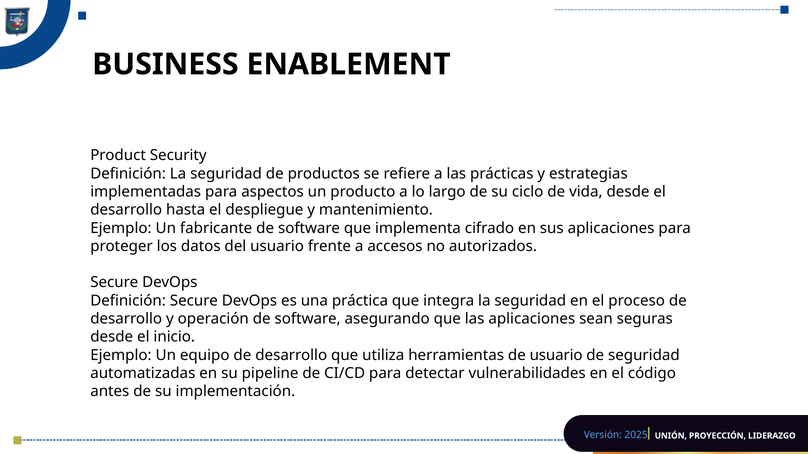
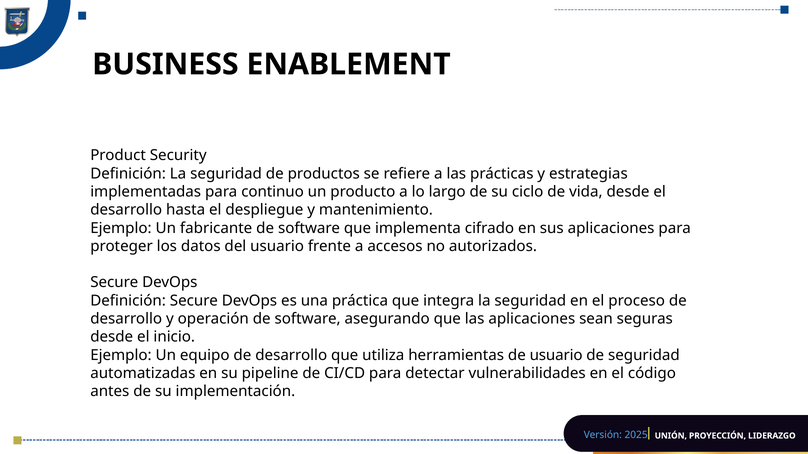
aspectos: aspectos -> continuo
